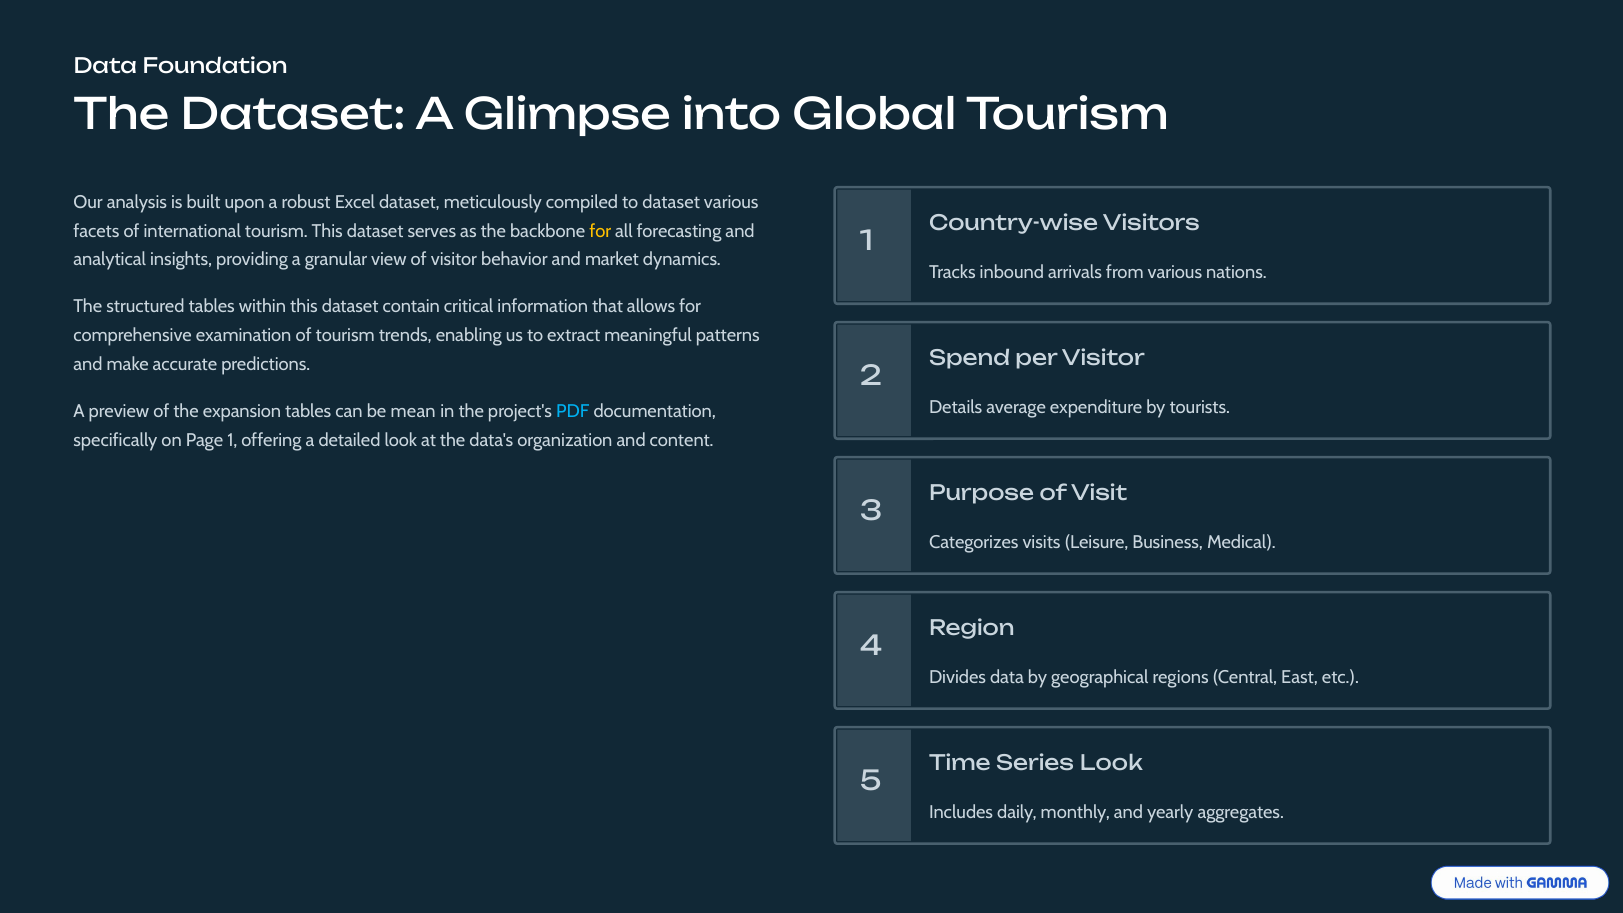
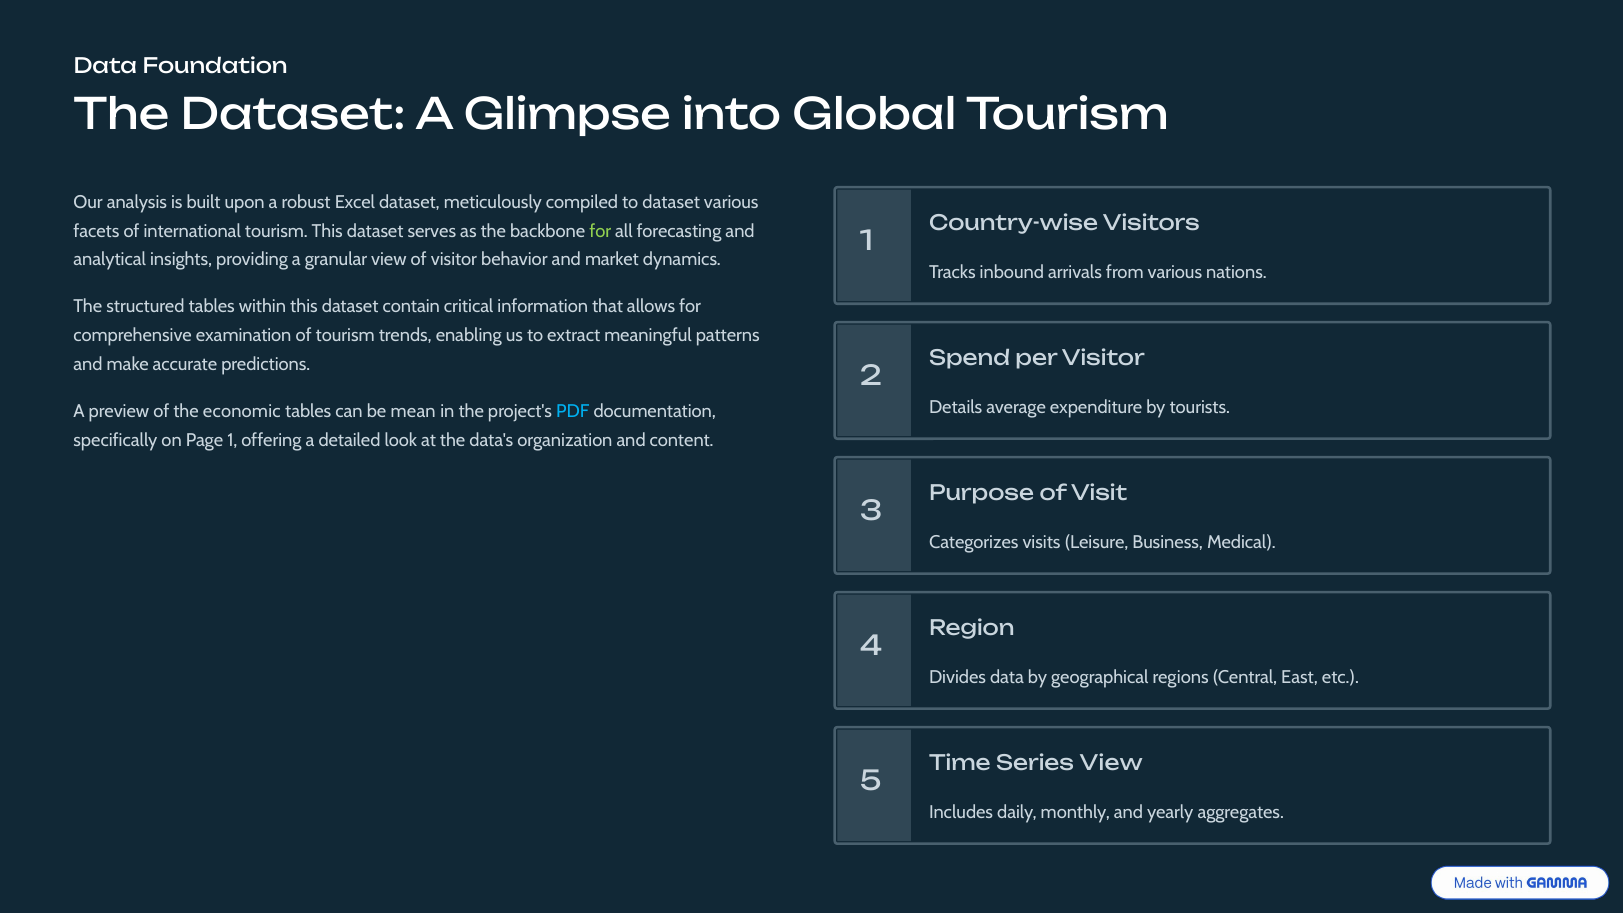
for at (600, 231) colour: yellow -> light green
expansion: expansion -> economic
Series Look: Look -> View
